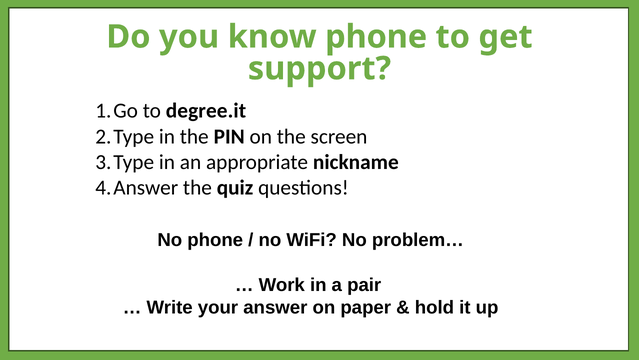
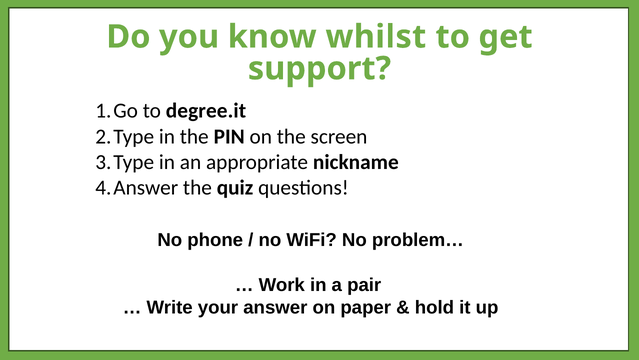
know phone: phone -> whilst
